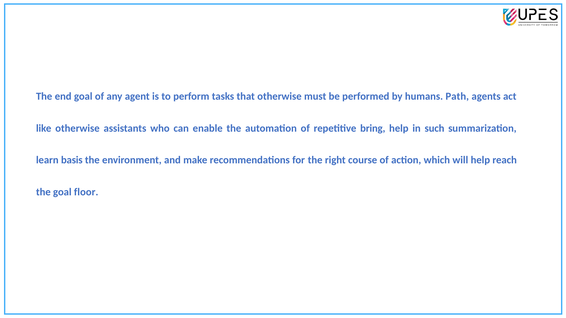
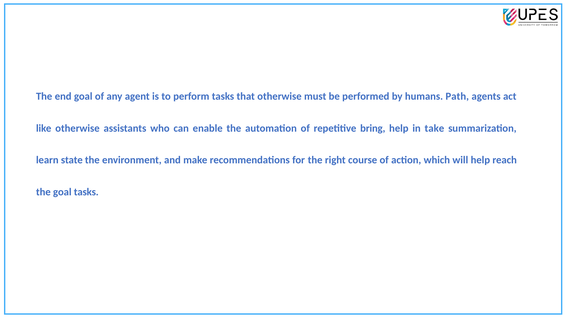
such: such -> take
basis: basis -> state
goal floor: floor -> tasks
